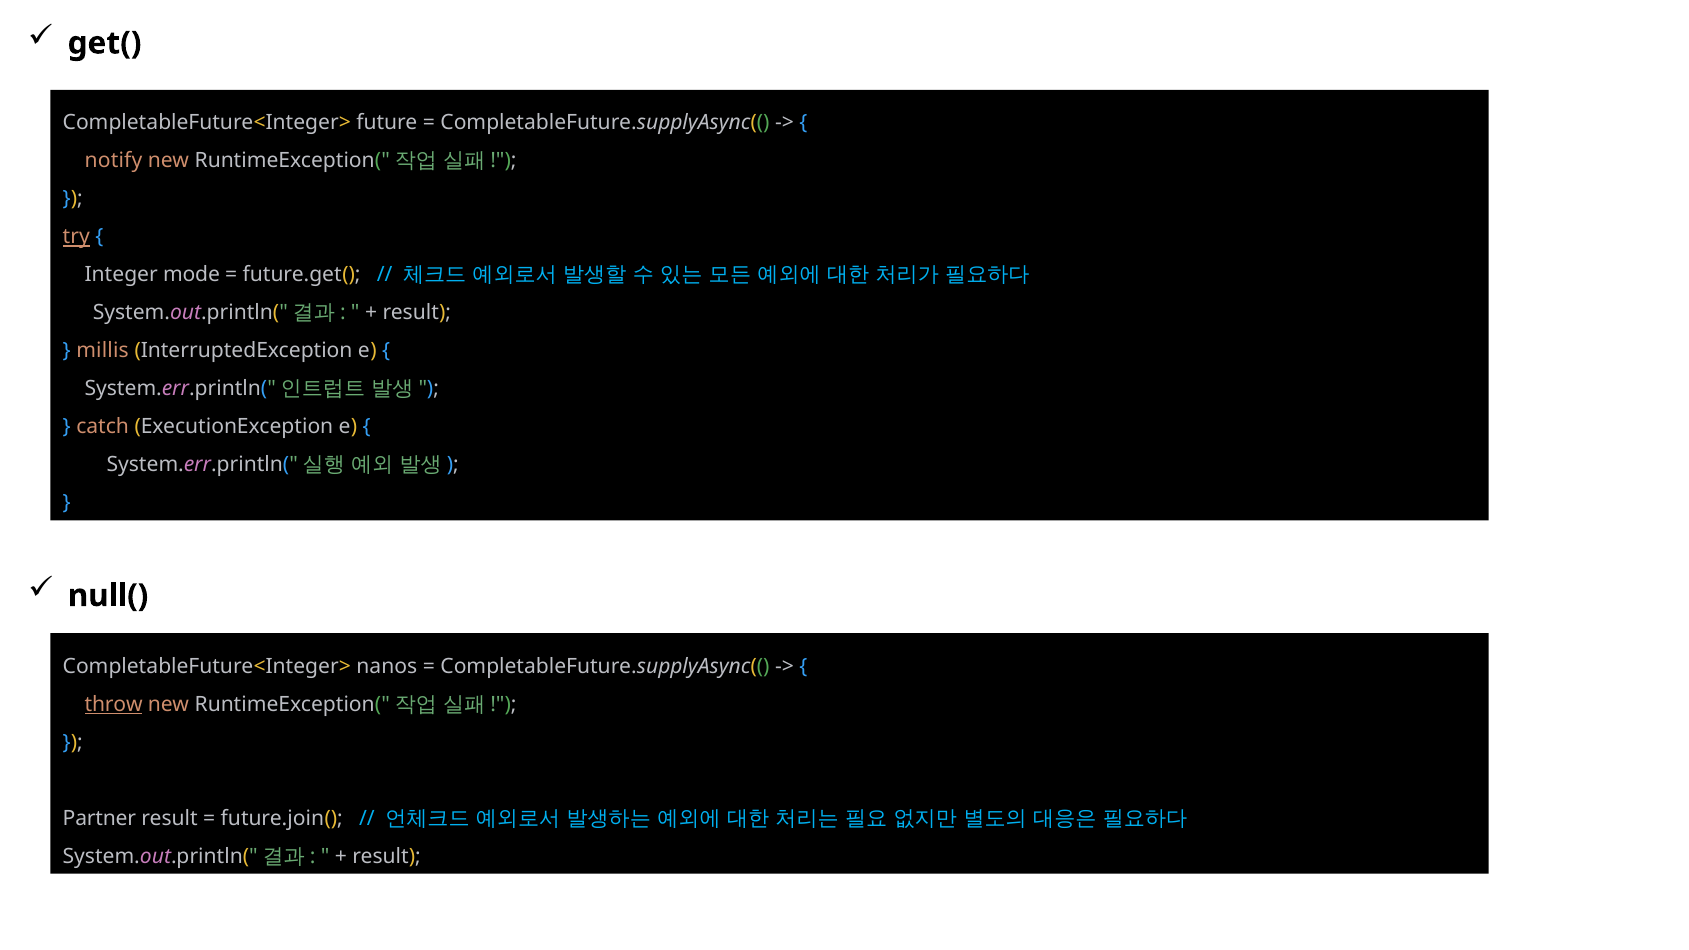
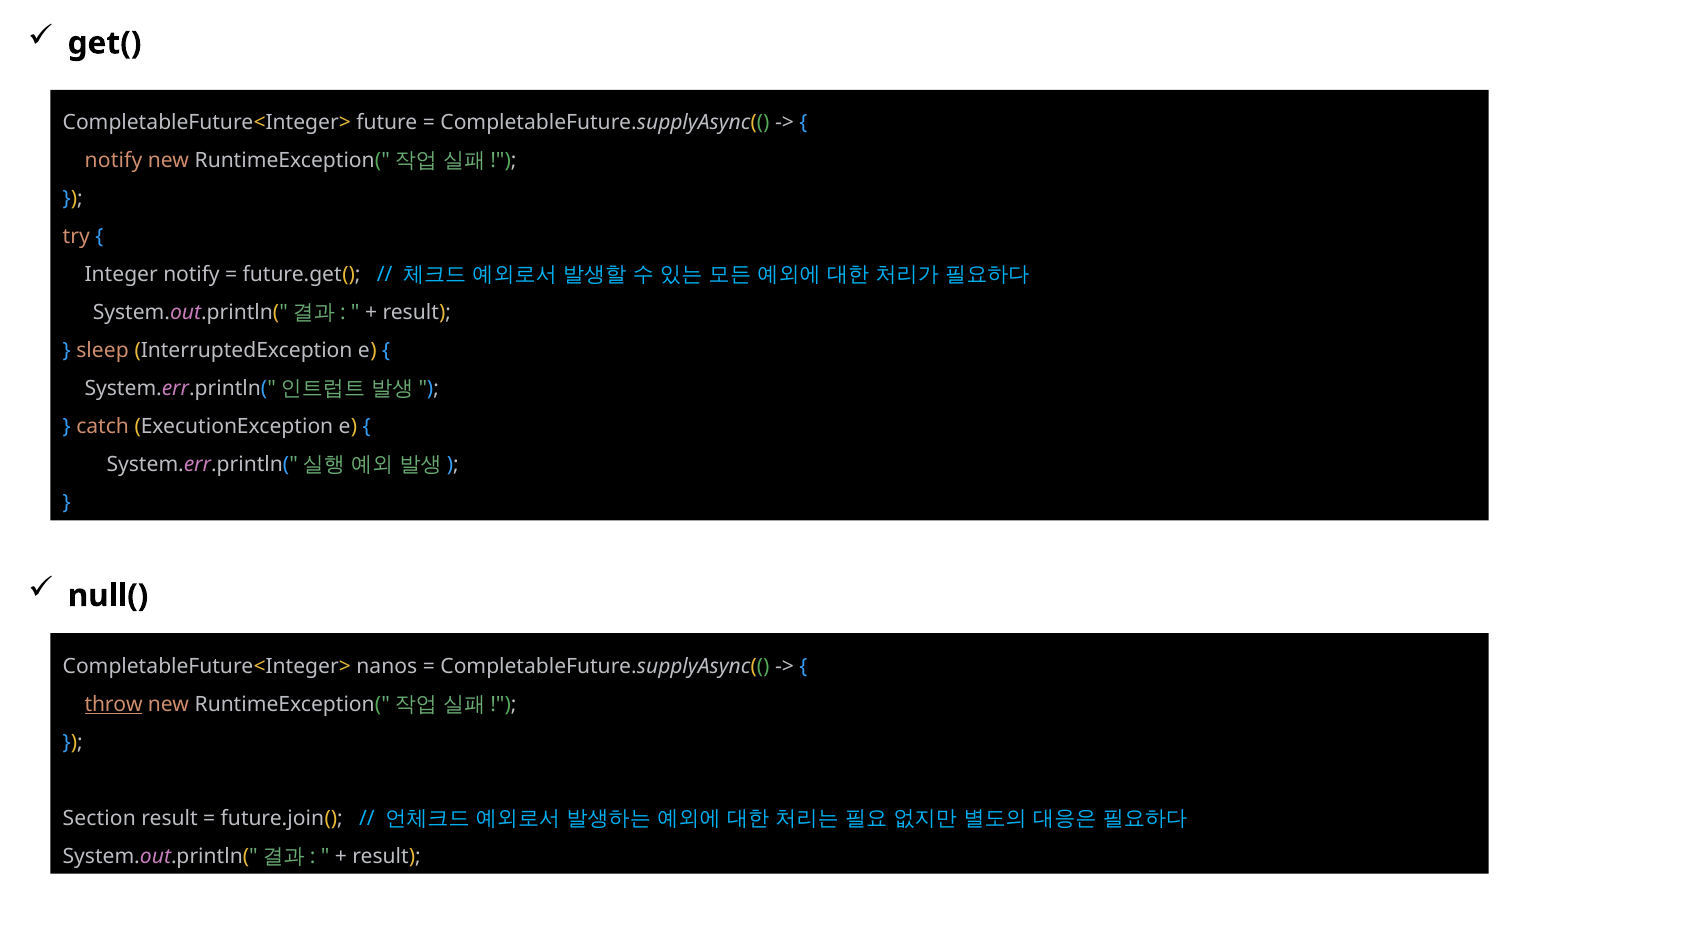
try underline: present -> none
Integer mode: mode -> notify
millis: millis -> sleep
Partner: Partner -> Section
